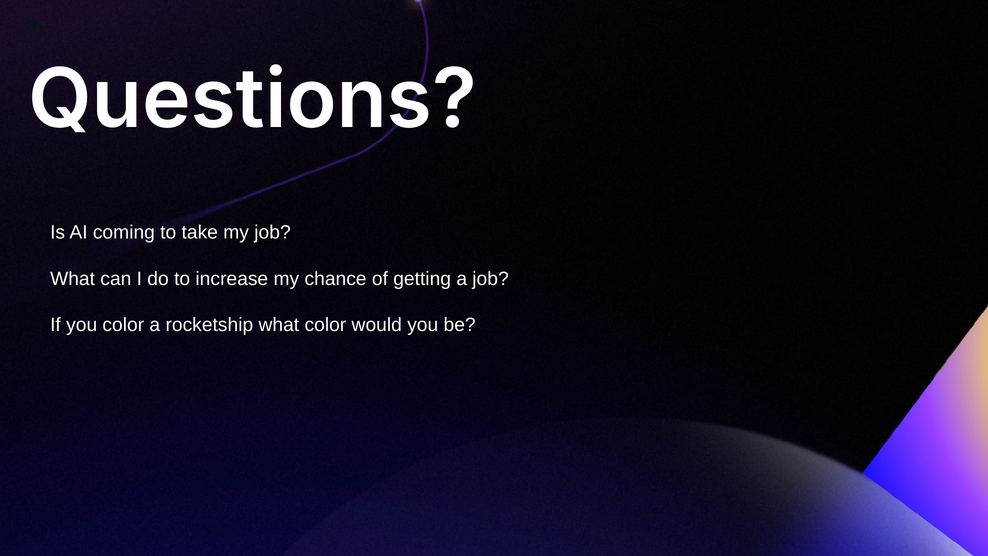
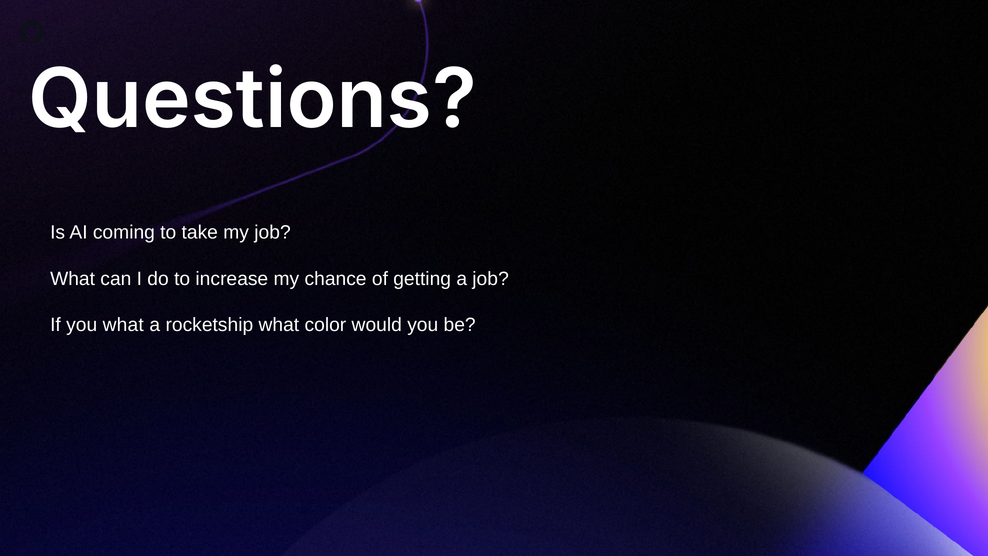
you color: color -> what
